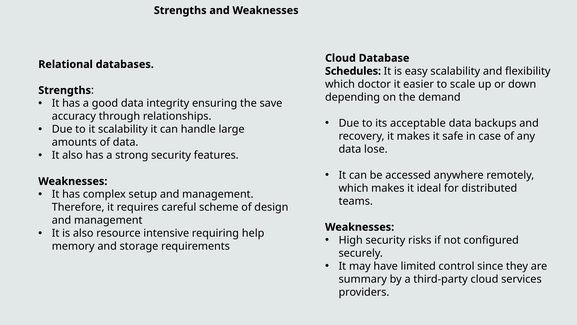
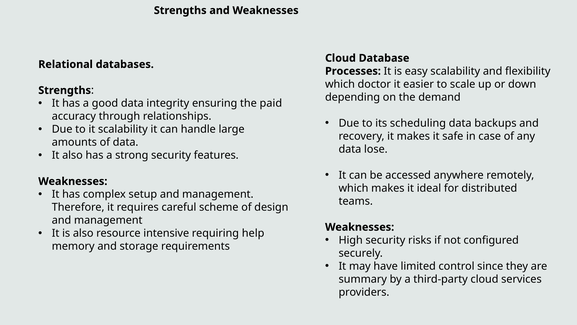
Schedules: Schedules -> Processes
save: save -> paid
acceptable: acceptable -> scheduling
